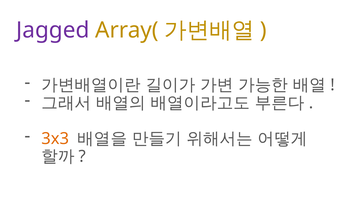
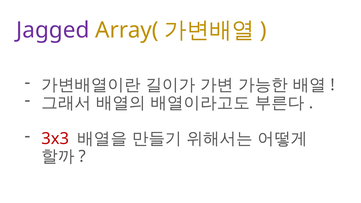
3x3 colour: orange -> red
